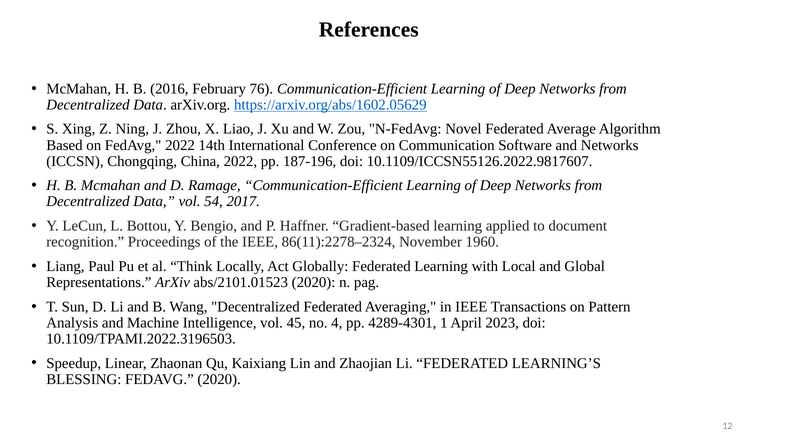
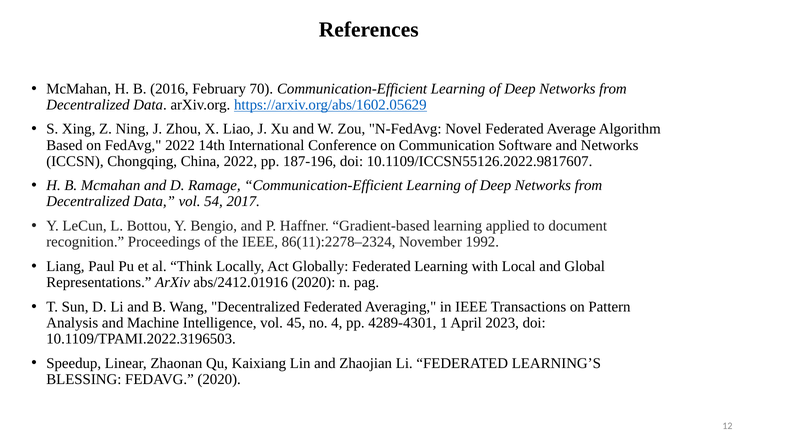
76: 76 -> 70
1960: 1960 -> 1992
abs/2101.01523: abs/2101.01523 -> abs/2412.01916
